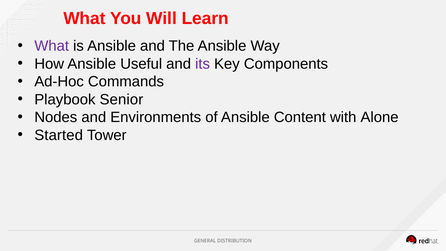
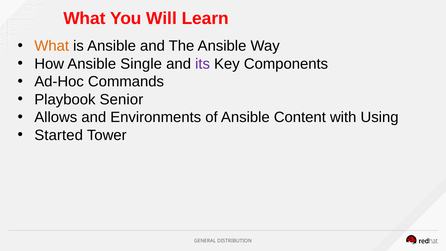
What at (52, 46) colour: purple -> orange
Useful: Useful -> Single
Nodes: Nodes -> Allows
Alone: Alone -> Using
